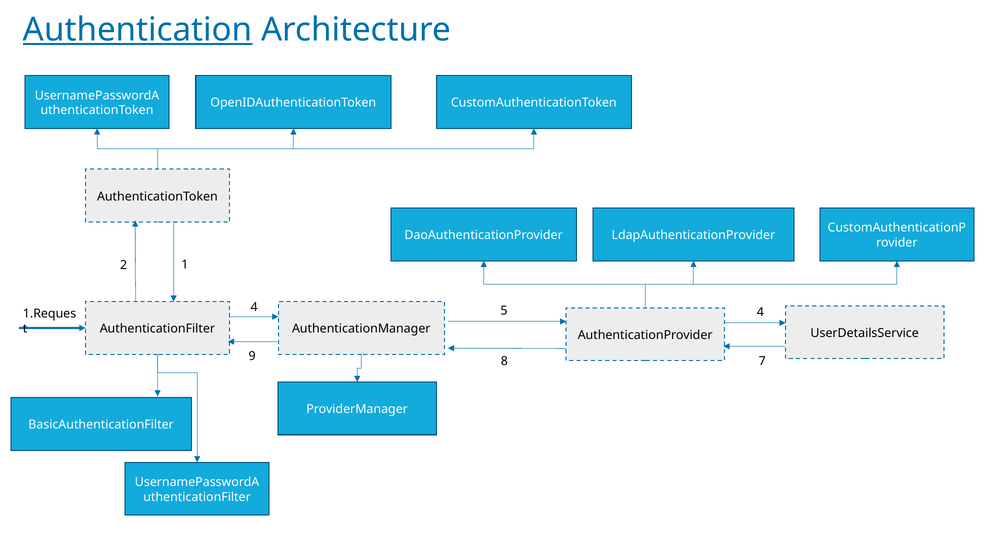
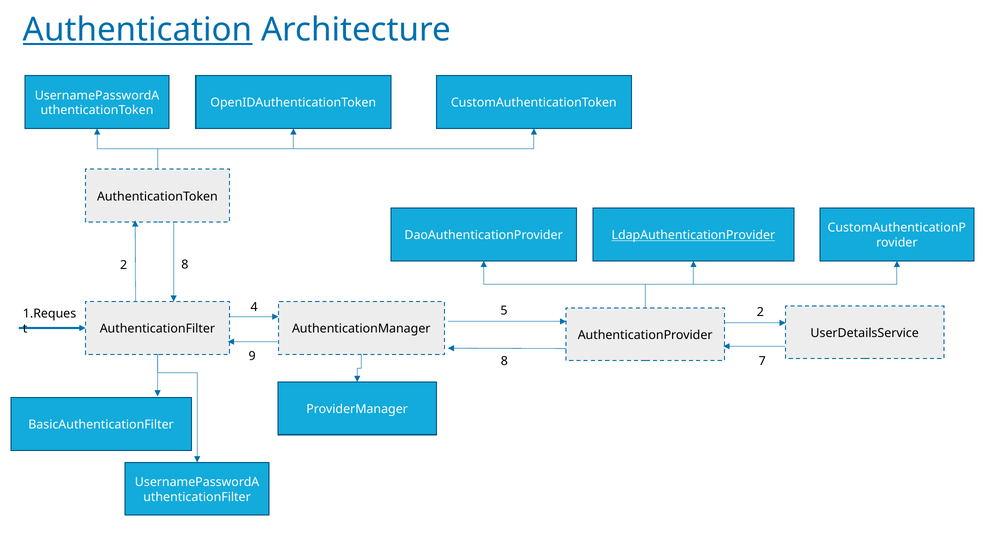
LdapAuthenticationProvider underline: none -> present
2 1: 1 -> 8
5 4: 4 -> 2
